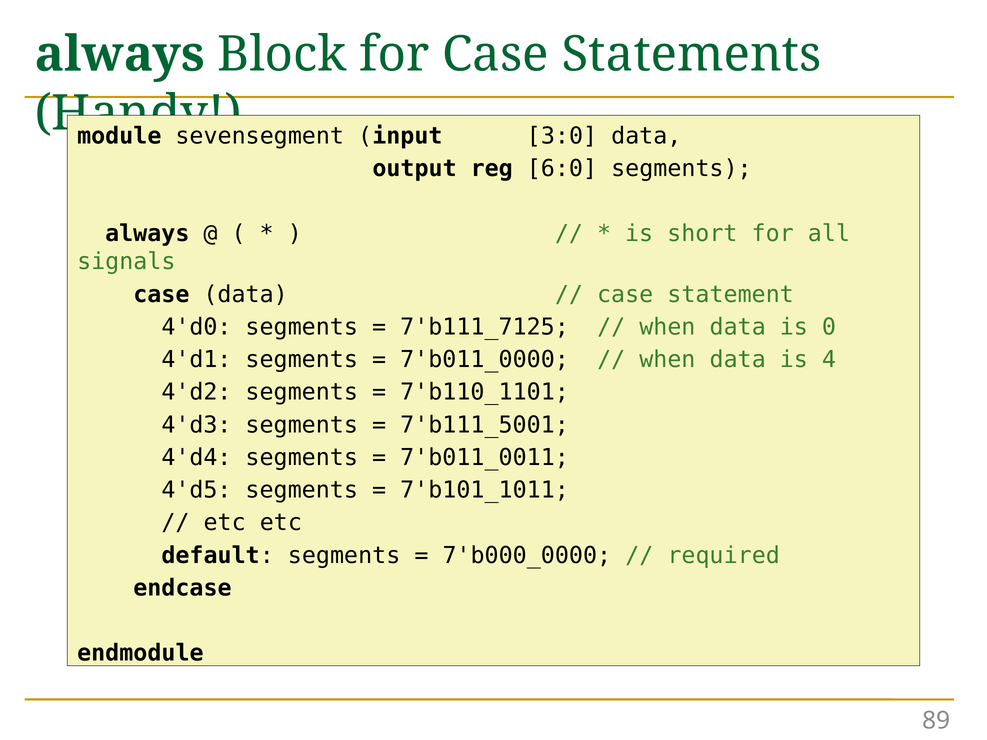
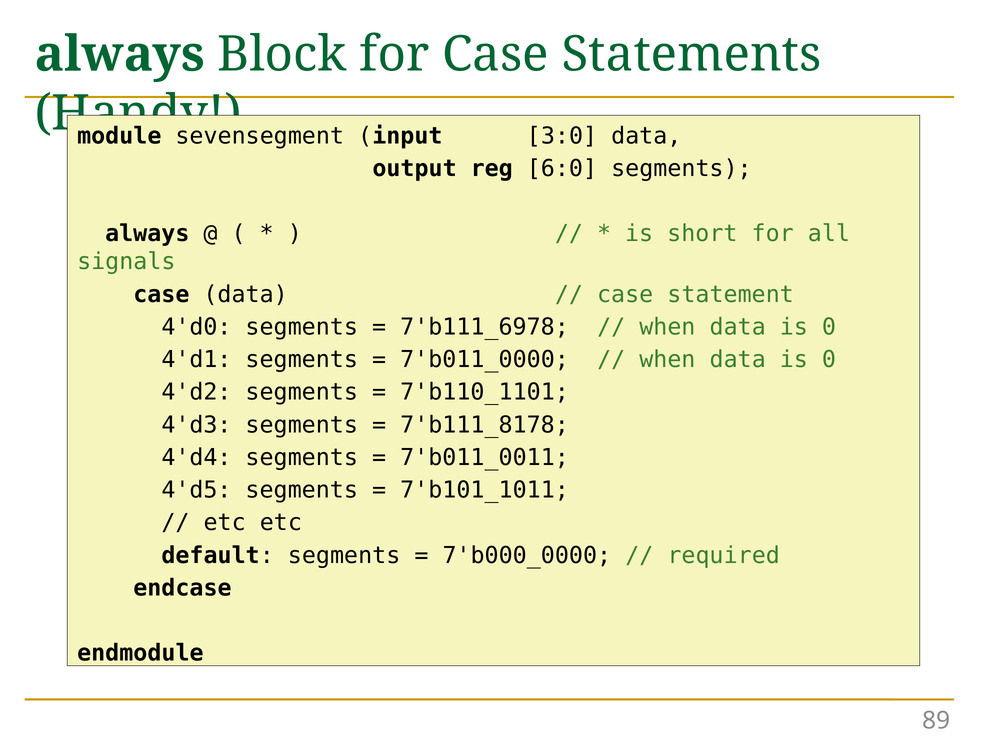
7'b111_7125: 7'b111_7125 -> 7'b111_6978
4 at (829, 360): 4 -> 0
7'b111_5001: 7'b111_5001 -> 7'b111_8178
